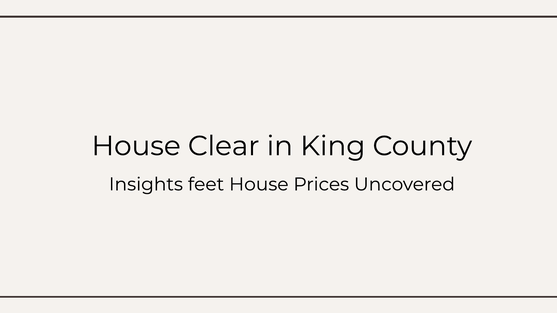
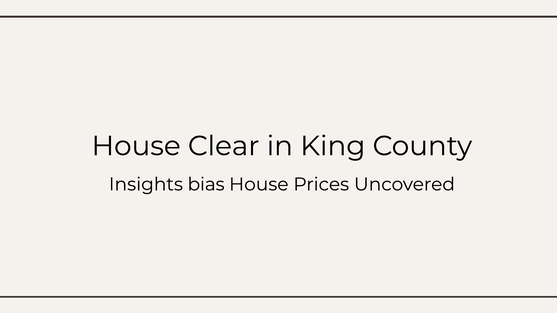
feet: feet -> bias
